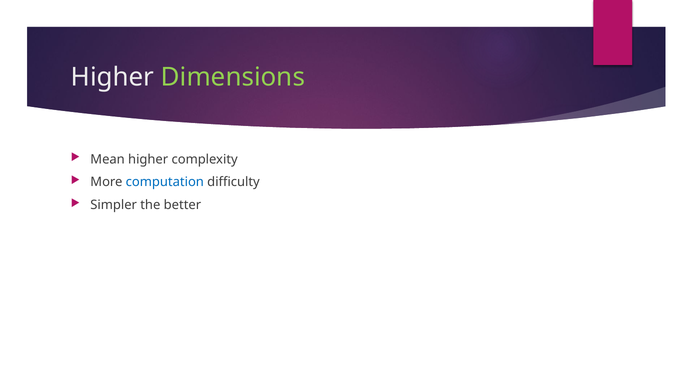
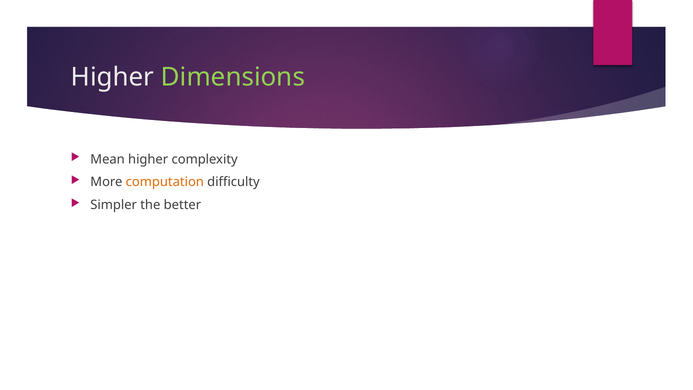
computation colour: blue -> orange
